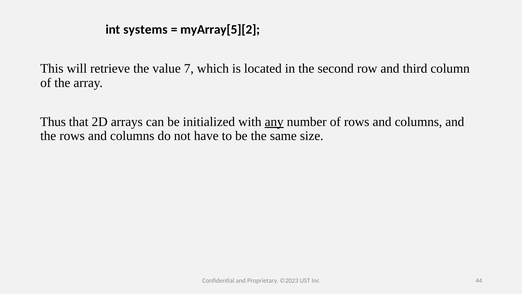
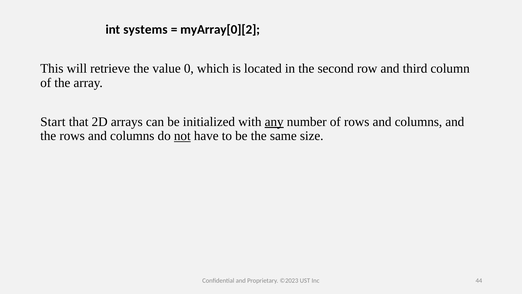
myArray[5][2: myArray[5][2 -> myArray[0][2
7: 7 -> 0
Thus: Thus -> Start
not underline: none -> present
